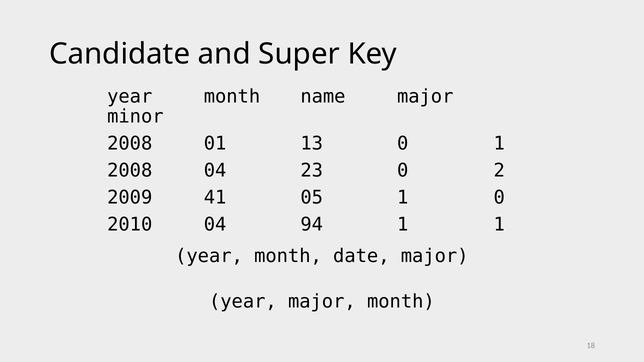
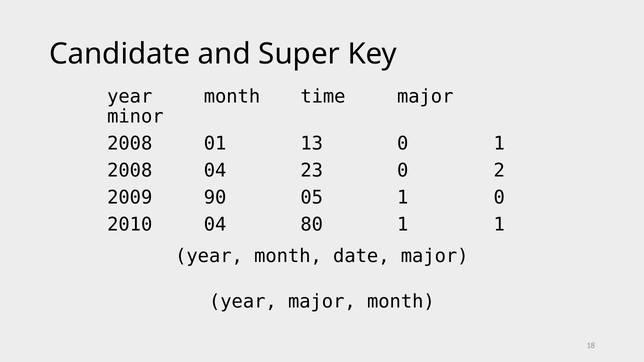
name: name -> time
41: 41 -> 90
94: 94 -> 80
